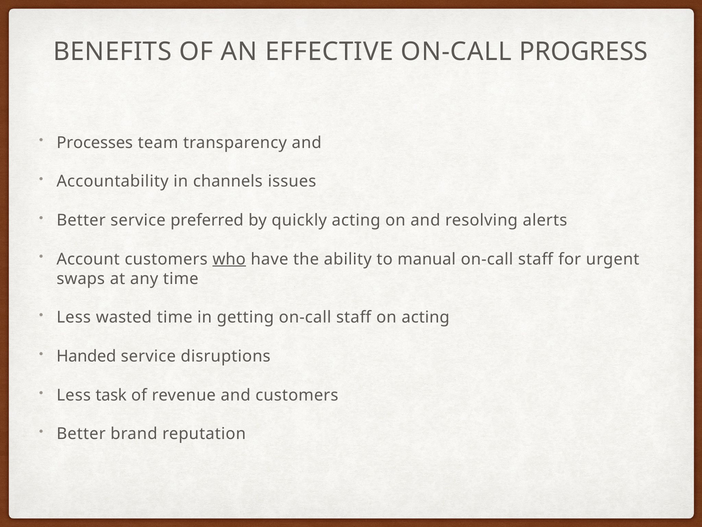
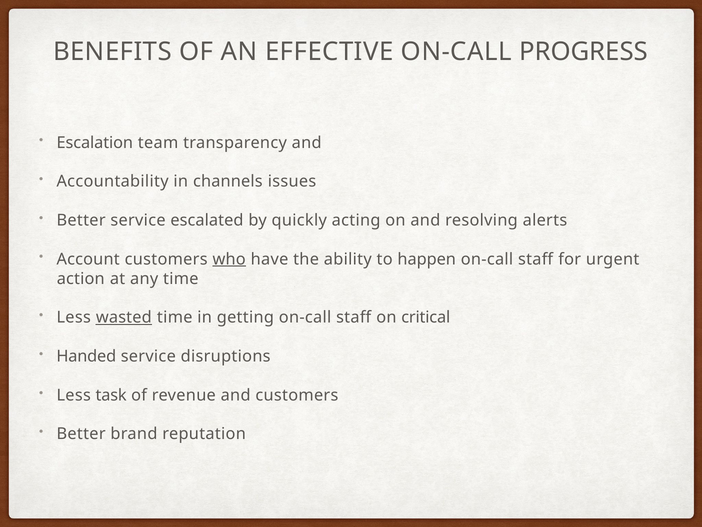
Processes: Processes -> Escalation
preferred: preferred -> escalated
manual: manual -> happen
swaps: swaps -> action
wasted underline: none -> present
on acting: acting -> critical
